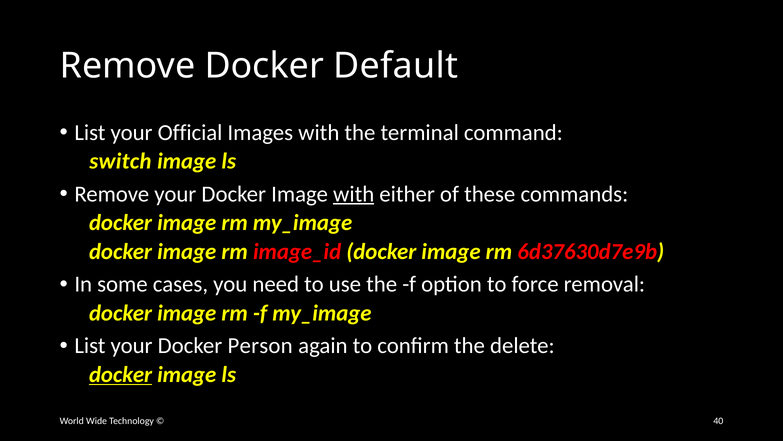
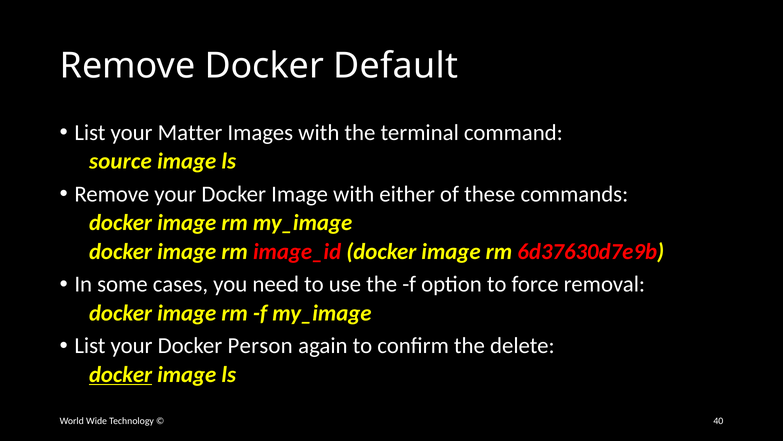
Official: Official -> Matter
switch: switch -> source
with at (354, 194) underline: present -> none
